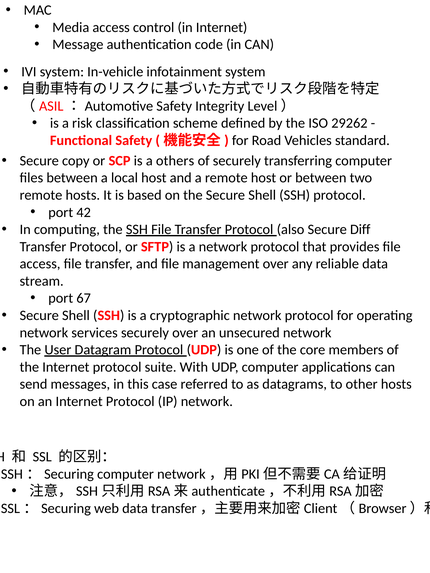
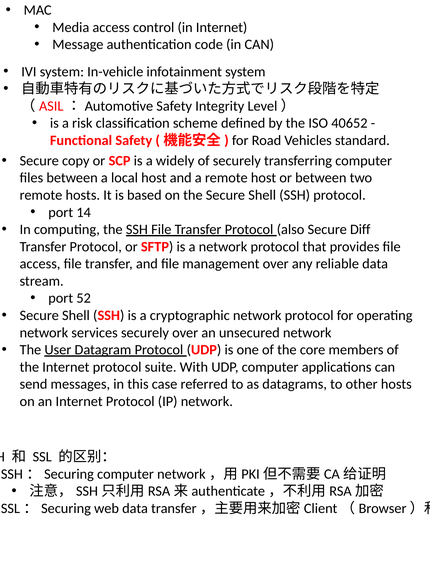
29262: 29262 -> 40652
others: others -> widely
42: 42 -> 14
67: 67 -> 52
